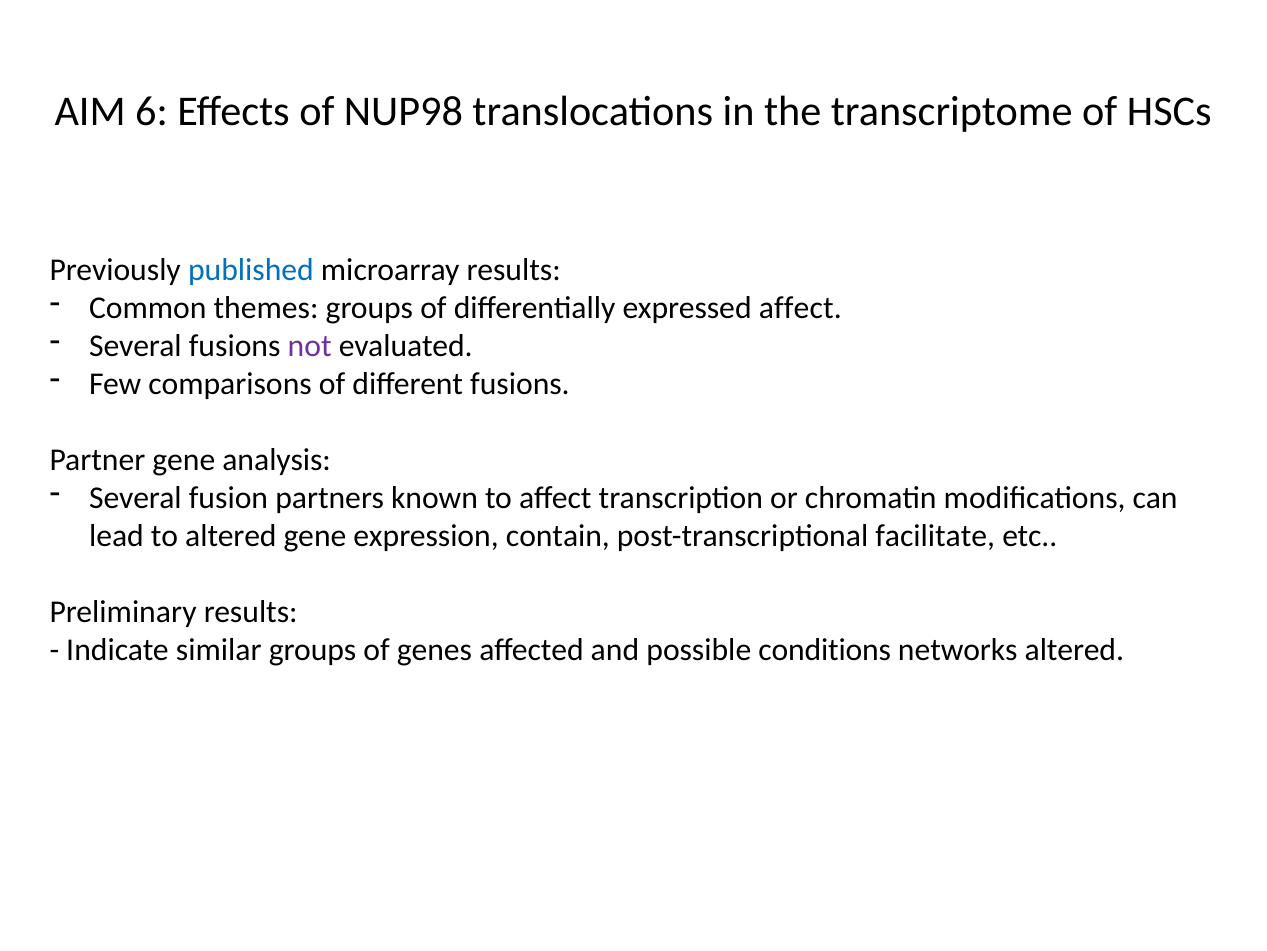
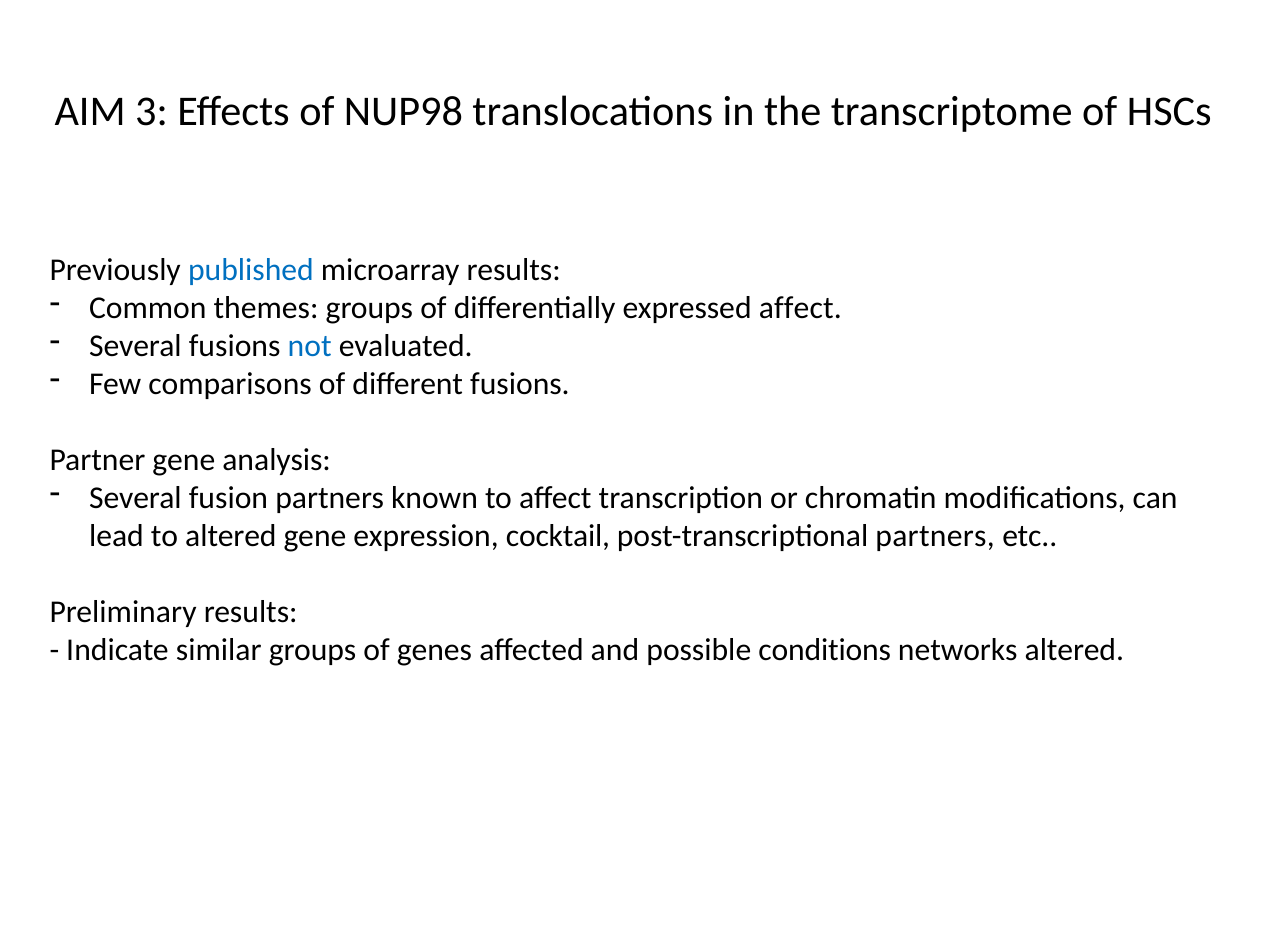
6: 6 -> 3
not colour: purple -> blue
contain: contain -> cocktail
post-transcriptional facilitate: facilitate -> partners
